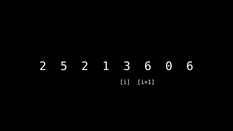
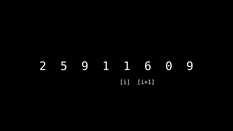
5 2: 2 -> 9
1 3: 3 -> 1
0 6: 6 -> 9
